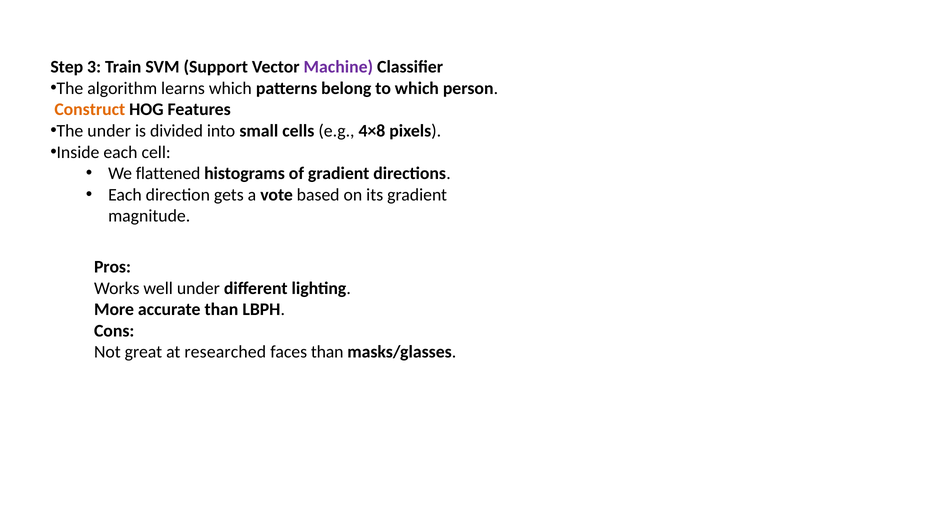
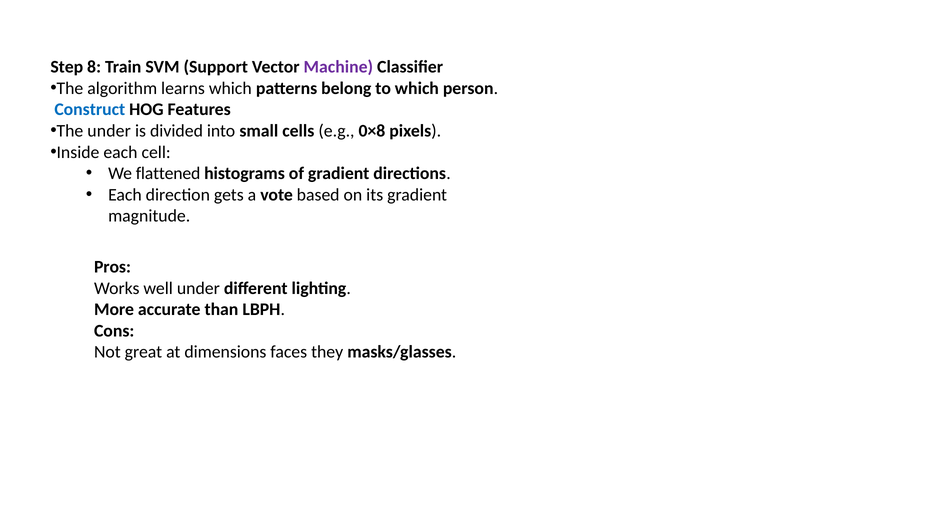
3: 3 -> 8
Construct colour: orange -> blue
4×8: 4×8 -> 0×8
researched: researched -> dimensions
faces than: than -> they
